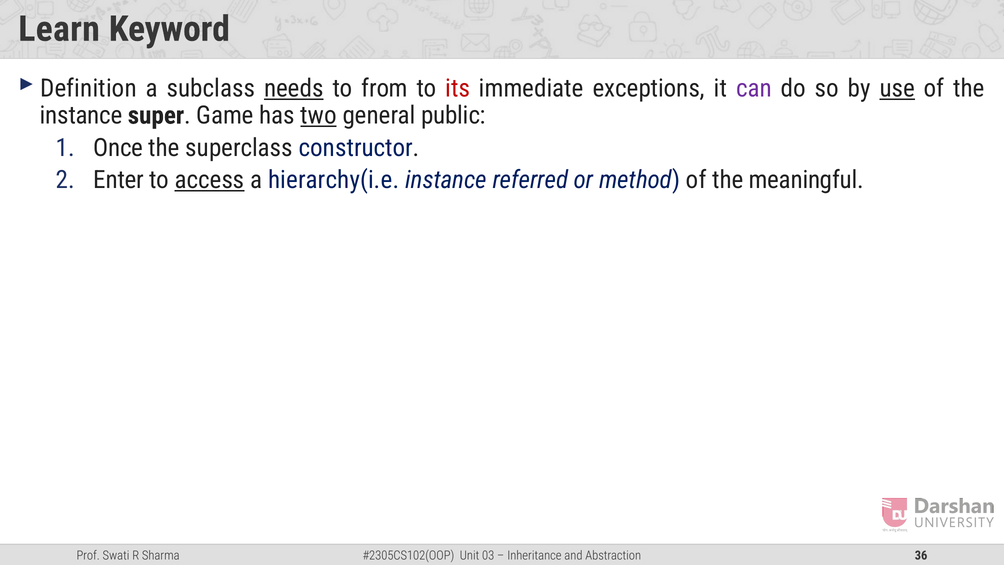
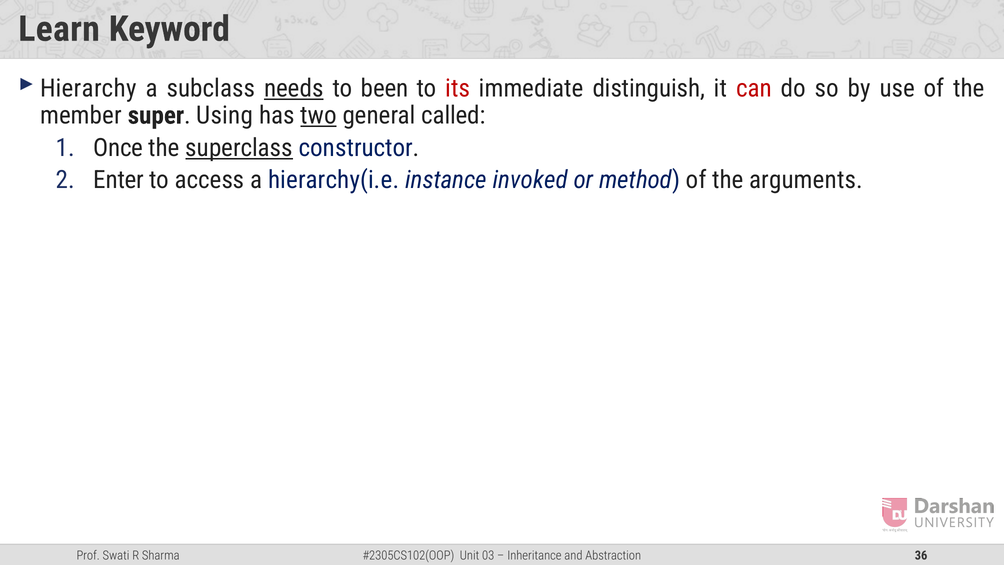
Definition: Definition -> Hierarchy
from: from -> been
exceptions: exceptions -> distinguish
can colour: purple -> red
use underline: present -> none
instance at (81, 115): instance -> member
Game: Game -> Using
public: public -> called
superclass underline: none -> present
access underline: present -> none
referred: referred -> invoked
meaningful: meaningful -> arguments
